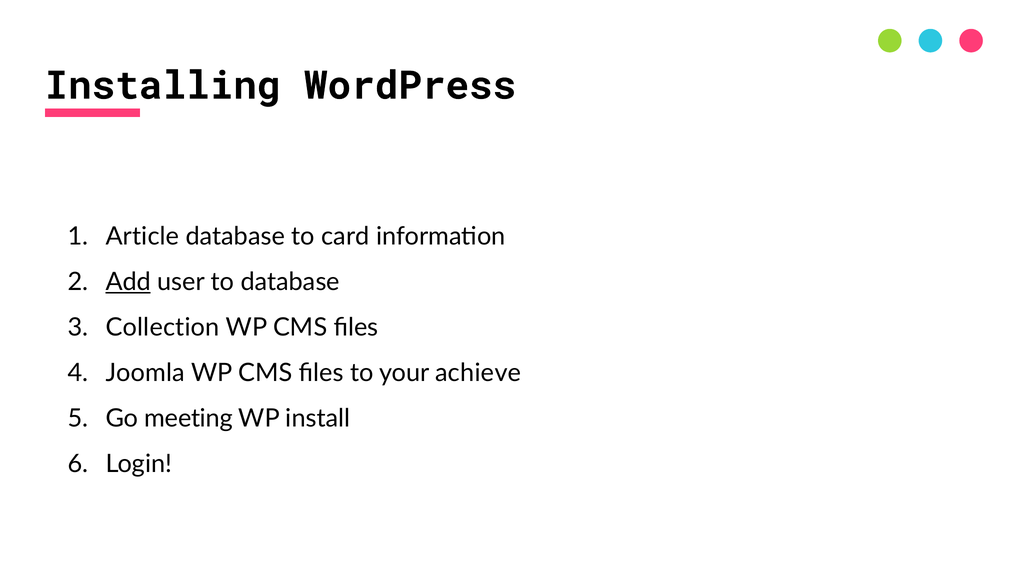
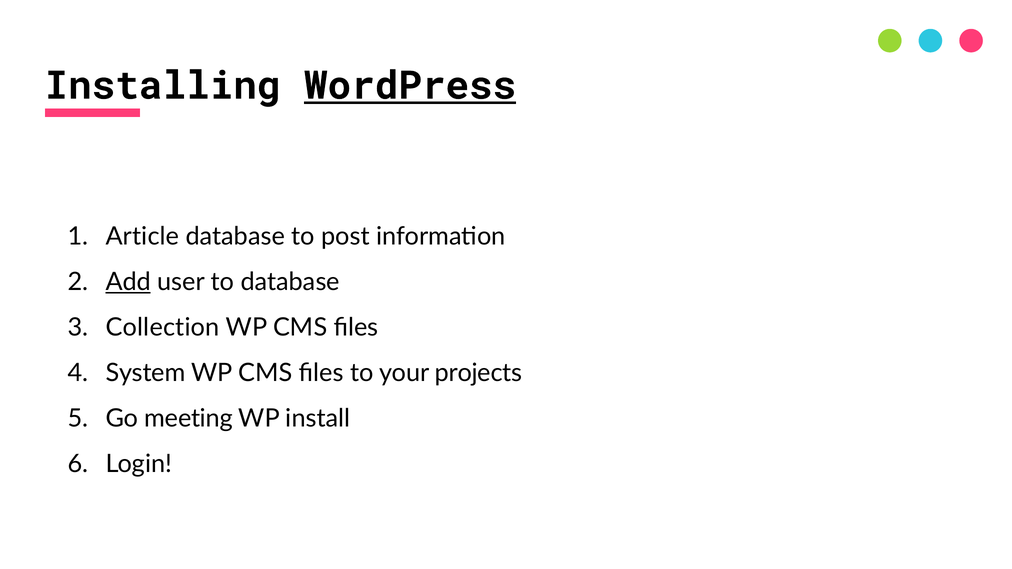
WordPress underline: none -> present
card: card -> post
Joomla: Joomla -> System
achieve: achieve -> projects
